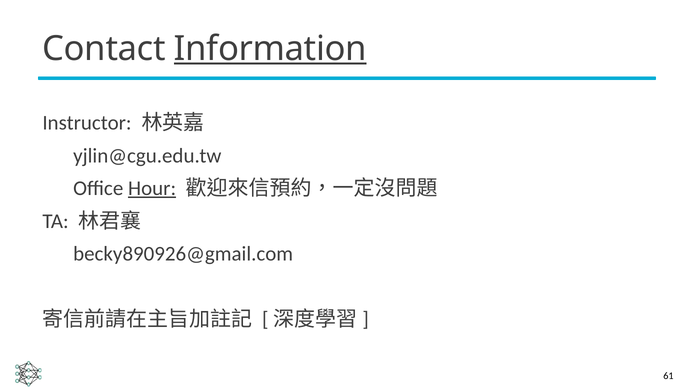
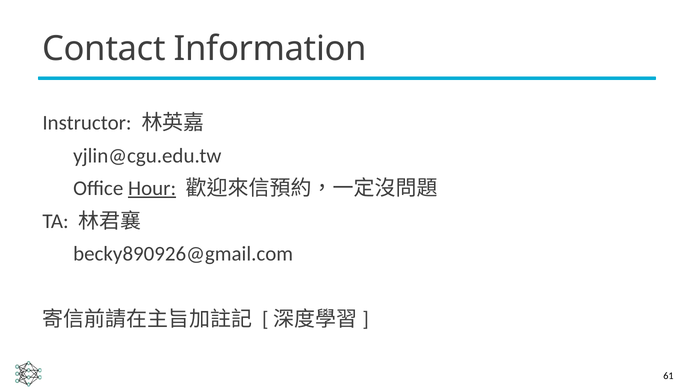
Information underline: present -> none
